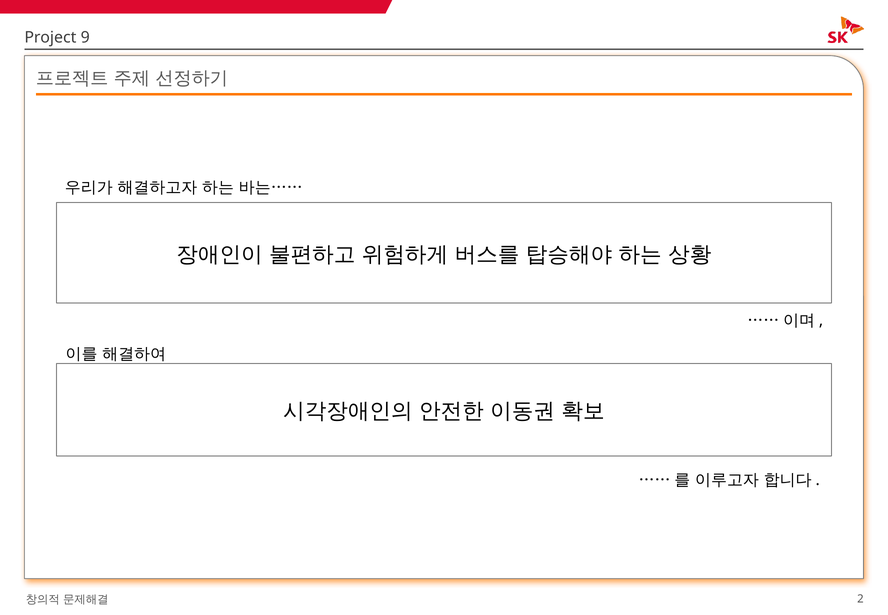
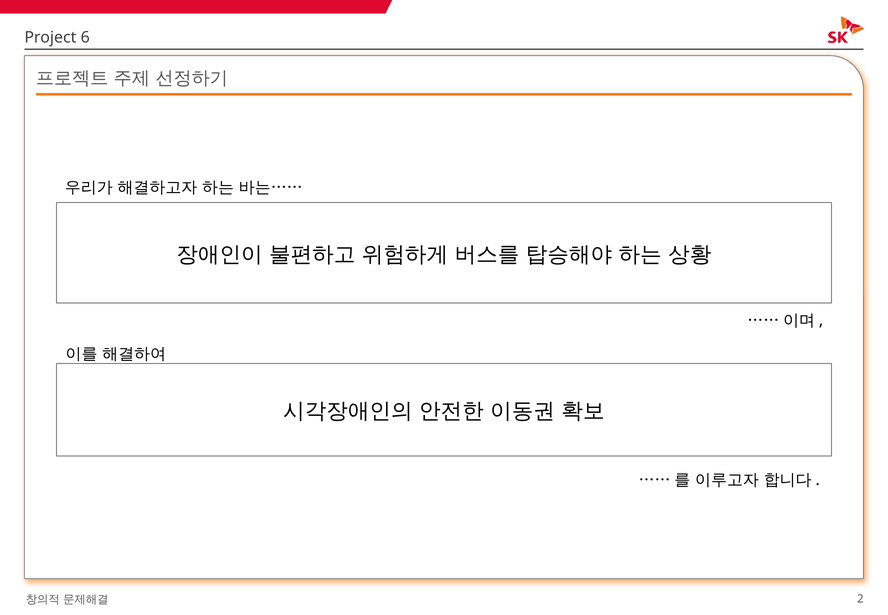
9: 9 -> 6
